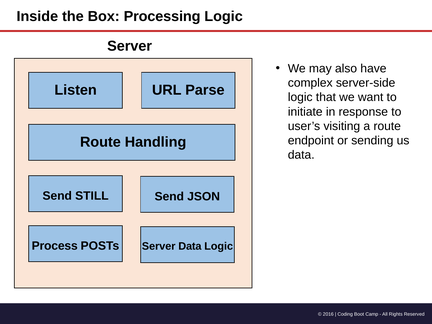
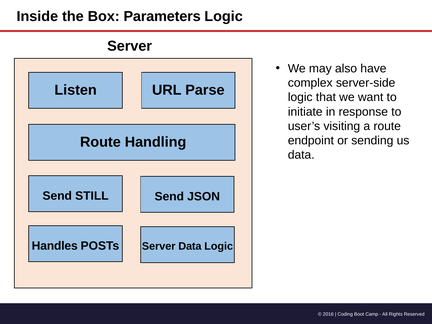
Processing: Processing -> Parameters
Process: Process -> Handles
